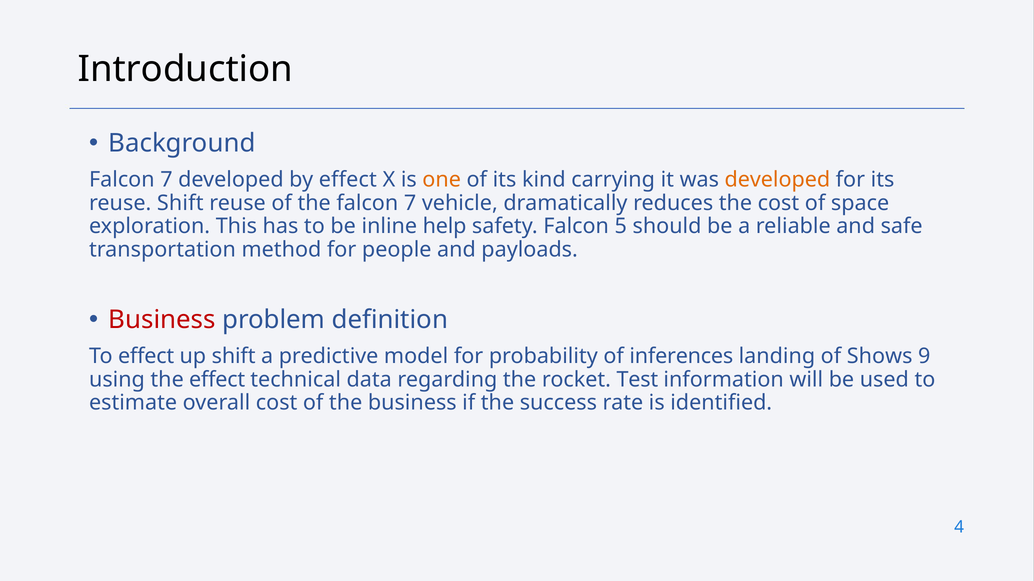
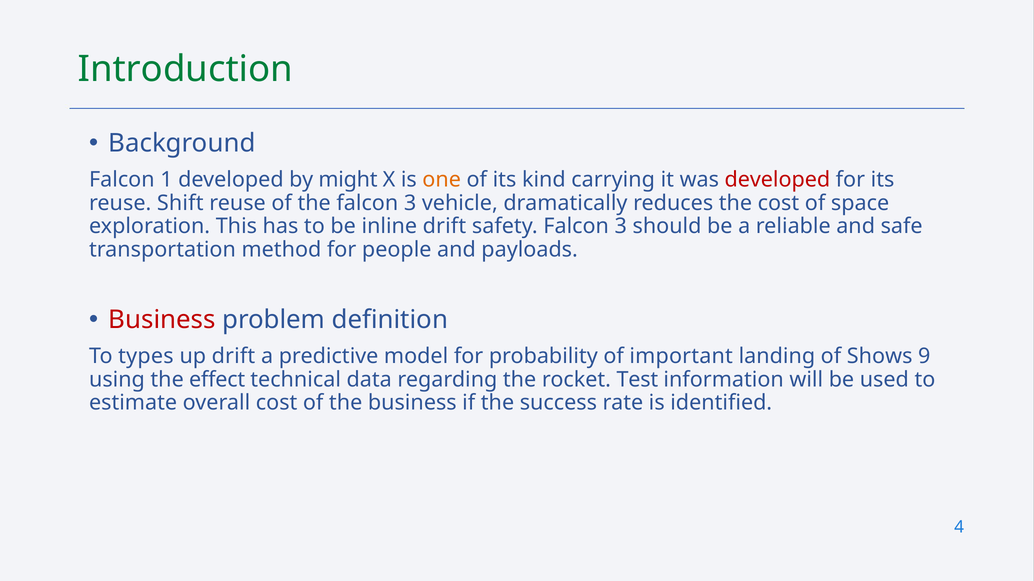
Introduction colour: black -> green
7 at (166, 180): 7 -> 1
by effect: effect -> might
developed at (777, 180) colour: orange -> red
the falcon 7: 7 -> 3
inline help: help -> drift
safety Falcon 5: 5 -> 3
To effect: effect -> types
up shift: shift -> drift
inferences: inferences -> important
